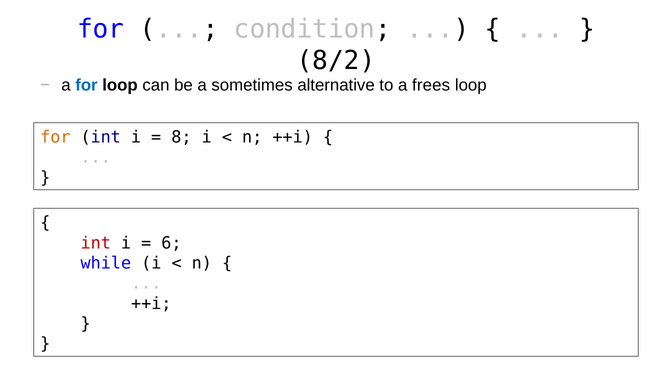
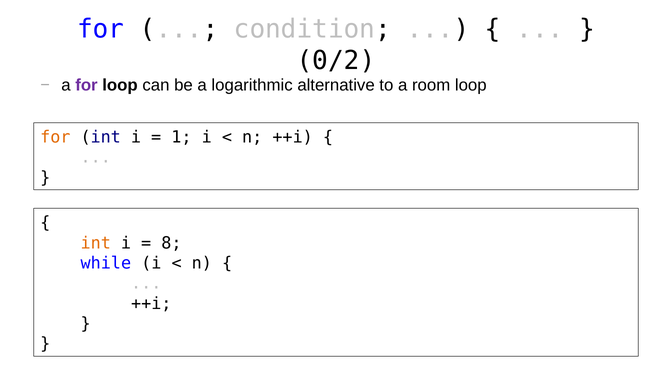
8/2: 8/2 -> 0/2
for at (86, 85) colour: blue -> purple
sometimes: sometimes -> logarithmic
frees: frees -> room
8: 8 -> 1
int at (96, 243) colour: red -> orange
6: 6 -> 8
